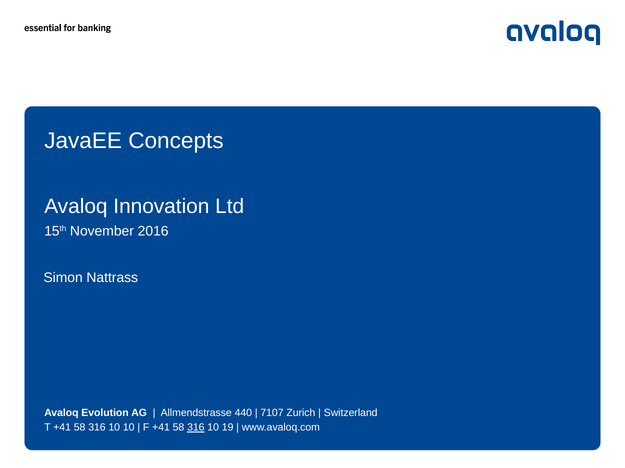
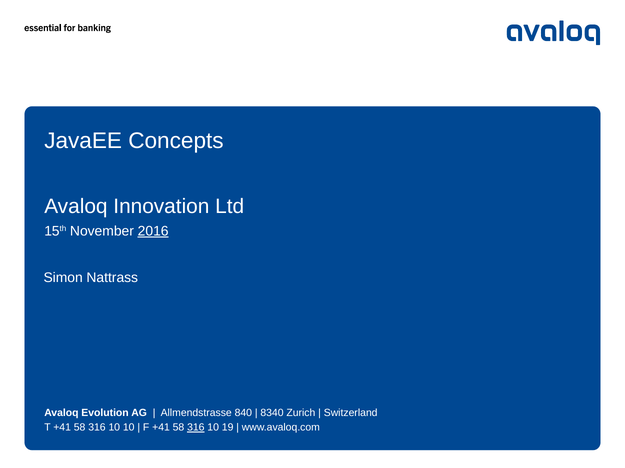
2016 underline: none -> present
440: 440 -> 840
7107: 7107 -> 8340
